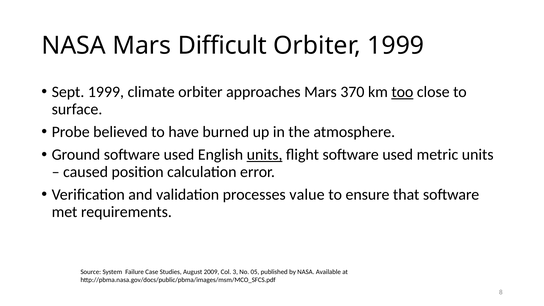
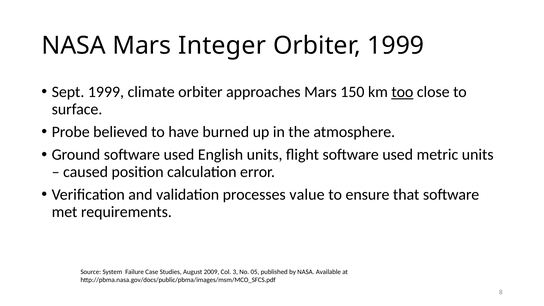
Difficult: Difficult -> Integer
370: 370 -> 150
units at (265, 155) underline: present -> none
